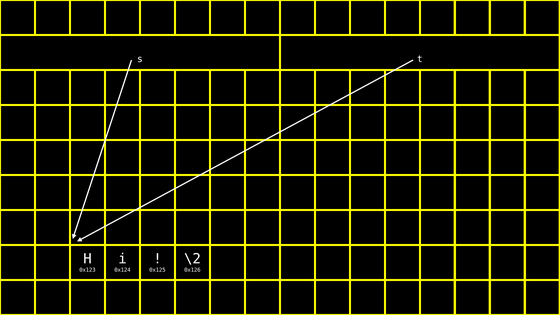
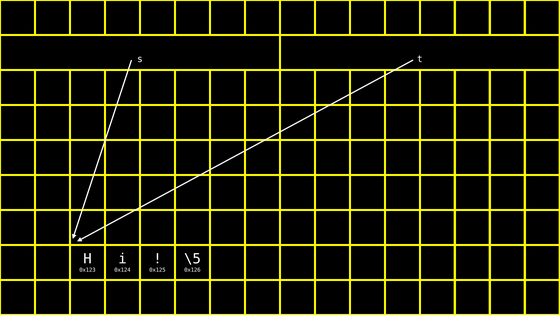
\2: \2 -> \5
